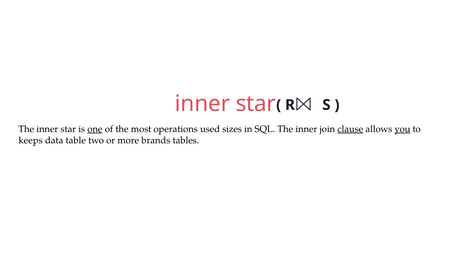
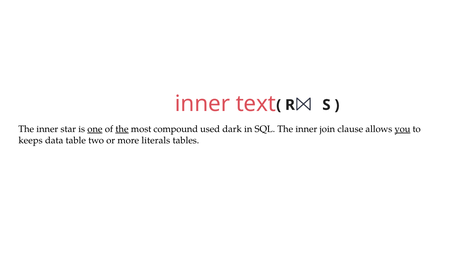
star at (256, 104): star -> text
the at (122, 129) underline: none -> present
operations: operations -> compound
sizes: sizes -> dark
clause underline: present -> none
brands: brands -> literals
